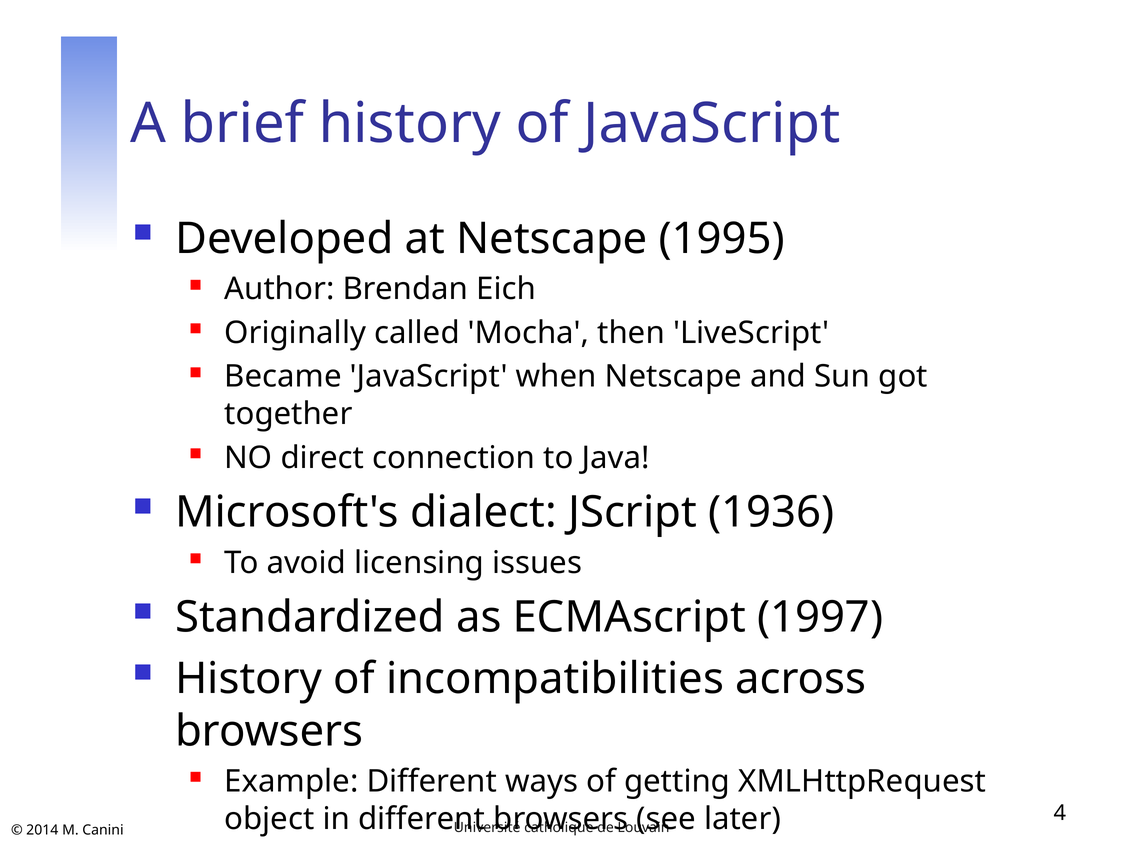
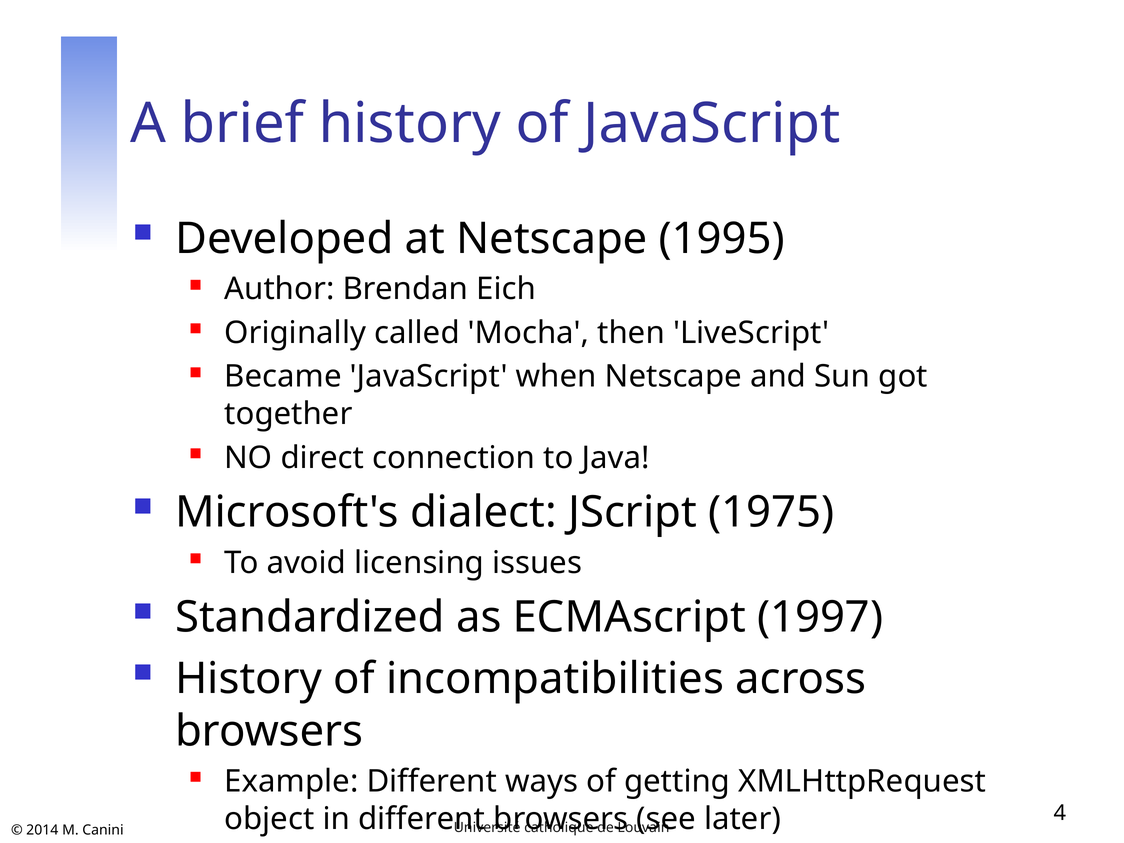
1936: 1936 -> 1975
